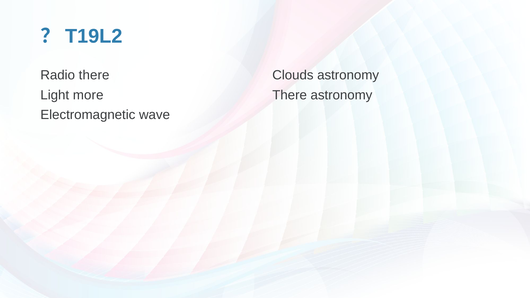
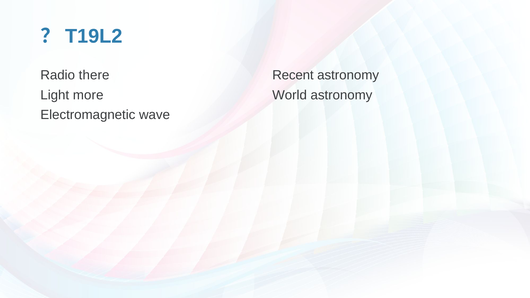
Clouds: Clouds -> Recent
There at (290, 95): There -> World
